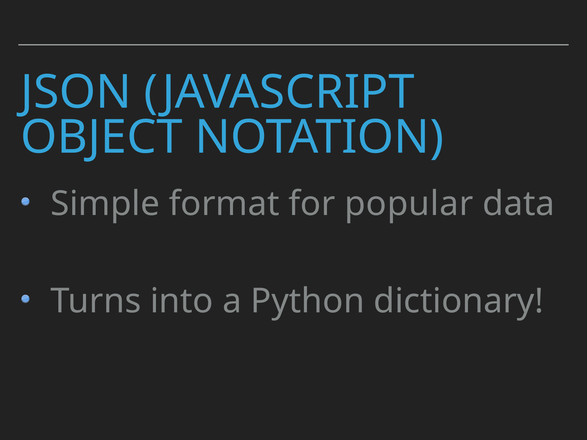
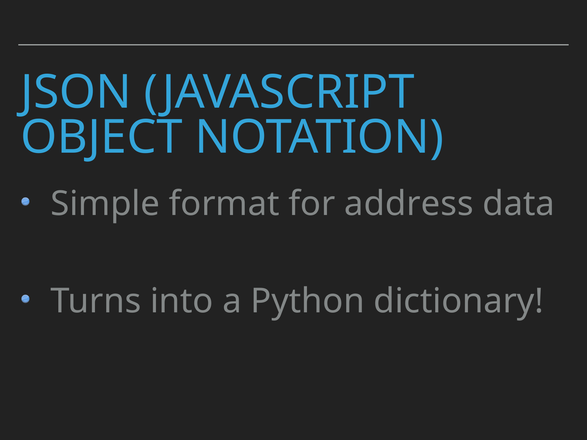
popular: popular -> address
